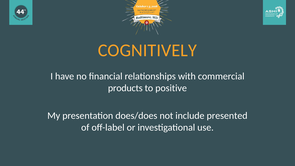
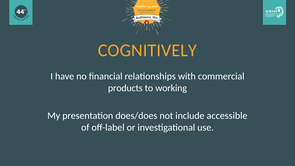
positive: positive -> working
presented: presented -> accessible
